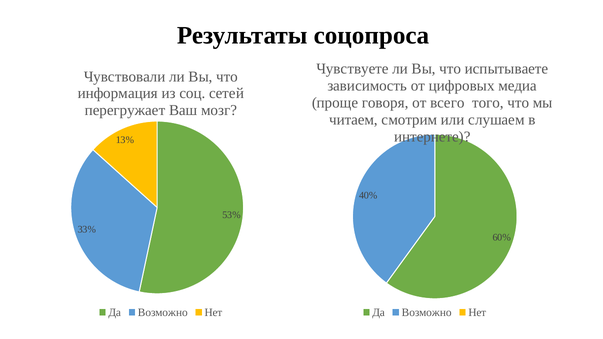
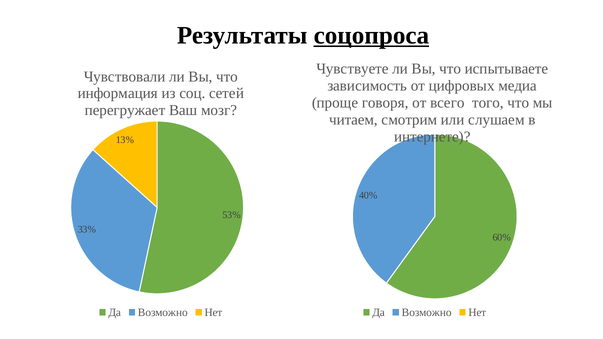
соцопроса underline: none -> present
